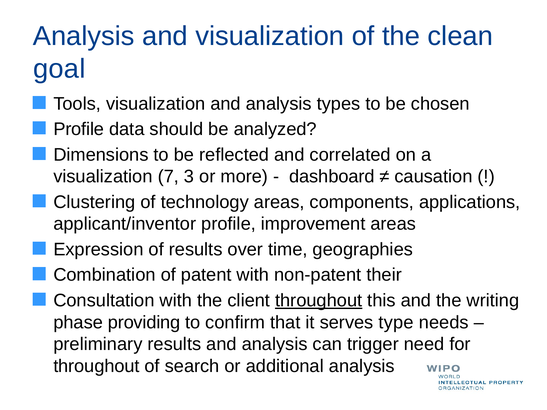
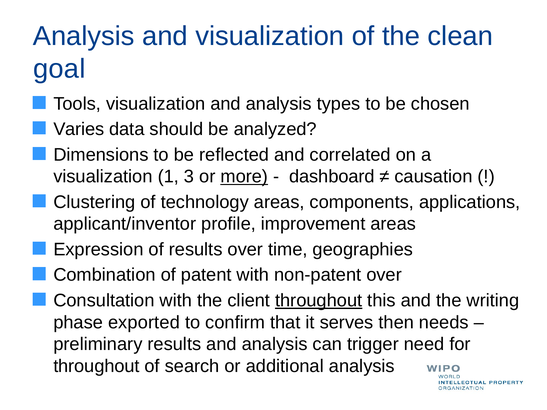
Profile at (79, 129): Profile -> Varies
7: 7 -> 1
more underline: none -> present
non-patent their: their -> over
providing: providing -> exported
type: type -> then
